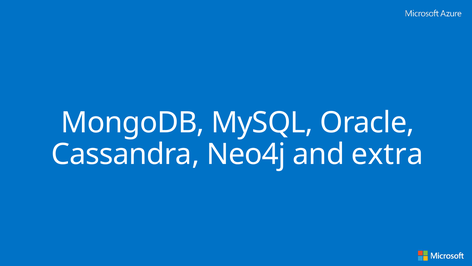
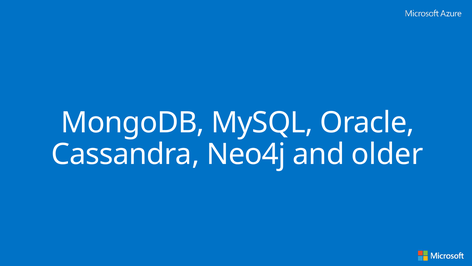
extra: extra -> older
